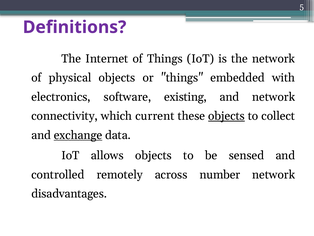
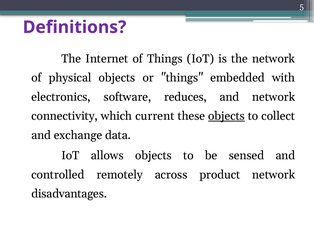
existing: existing -> reduces
exchange underline: present -> none
number: number -> product
